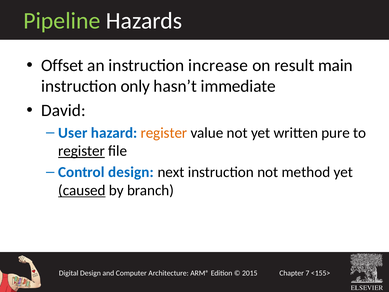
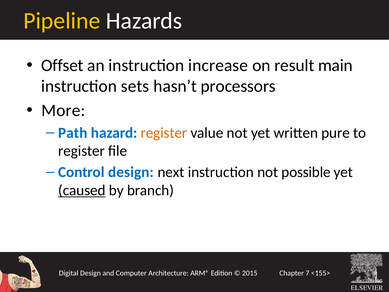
Pipeline colour: light green -> yellow
only: only -> sets
immediate: immediate -> processors
David: David -> More
User: User -> Path
register at (82, 151) underline: present -> none
method: method -> possible
